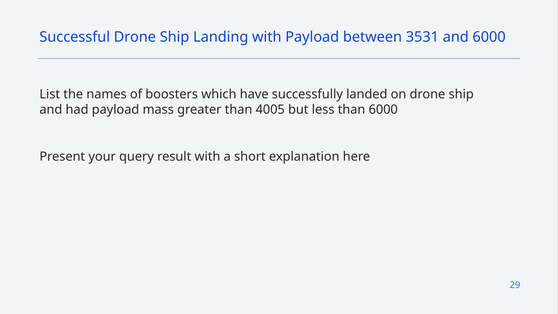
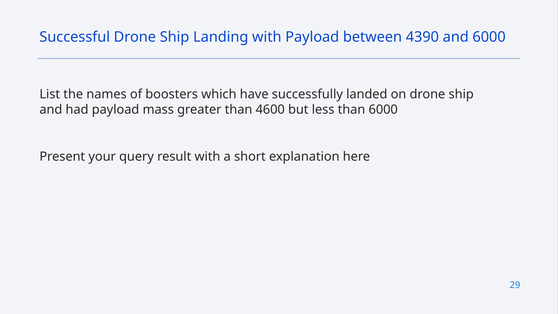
3531: 3531 -> 4390
4005: 4005 -> 4600
